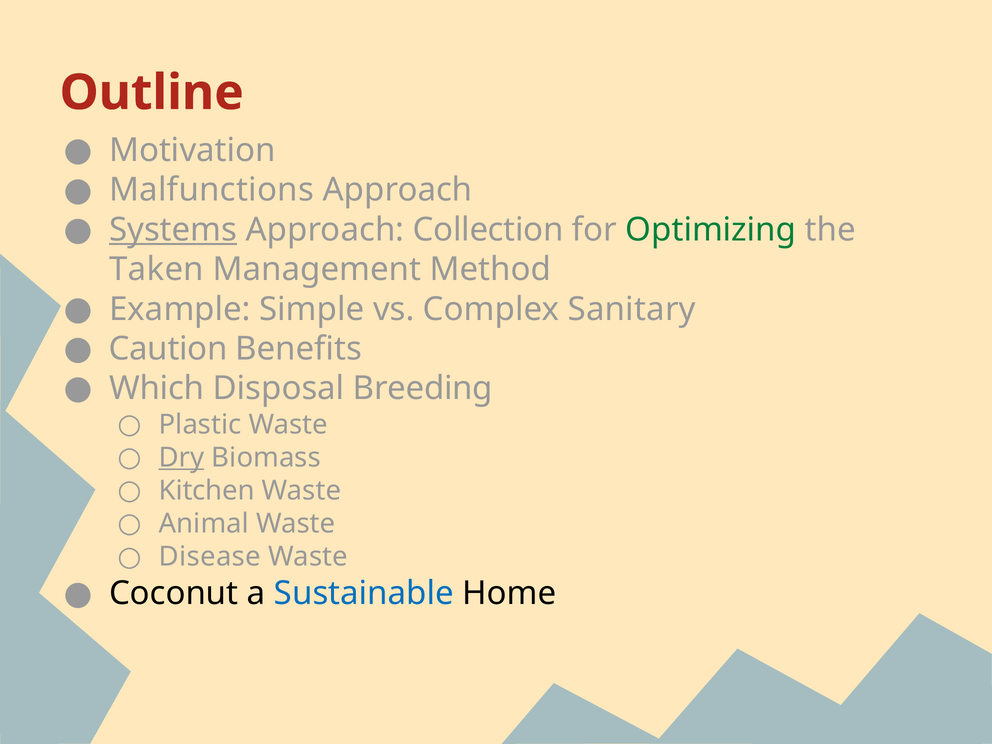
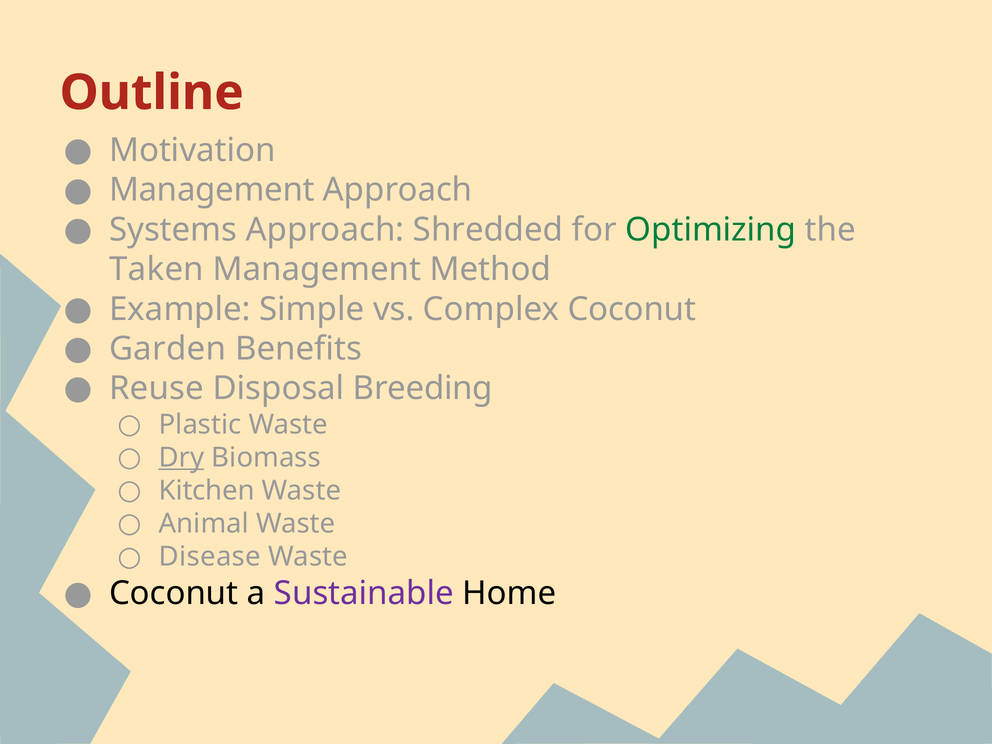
Malfunctions at (212, 190): Malfunctions -> Management
Systems underline: present -> none
Collection: Collection -> Shredded
Complex Sanitary: Sanitary -> Coconut
Caution: Caution -> Garden
Which: Which -> Reuse
Sustainable colour: blue -> purple
